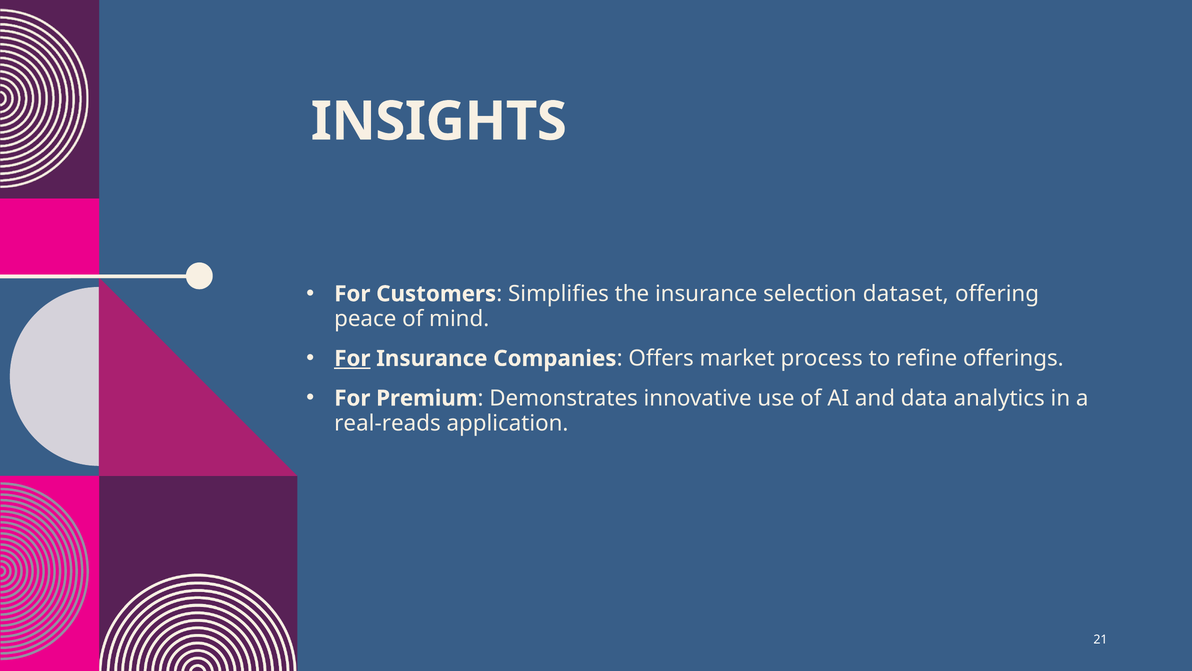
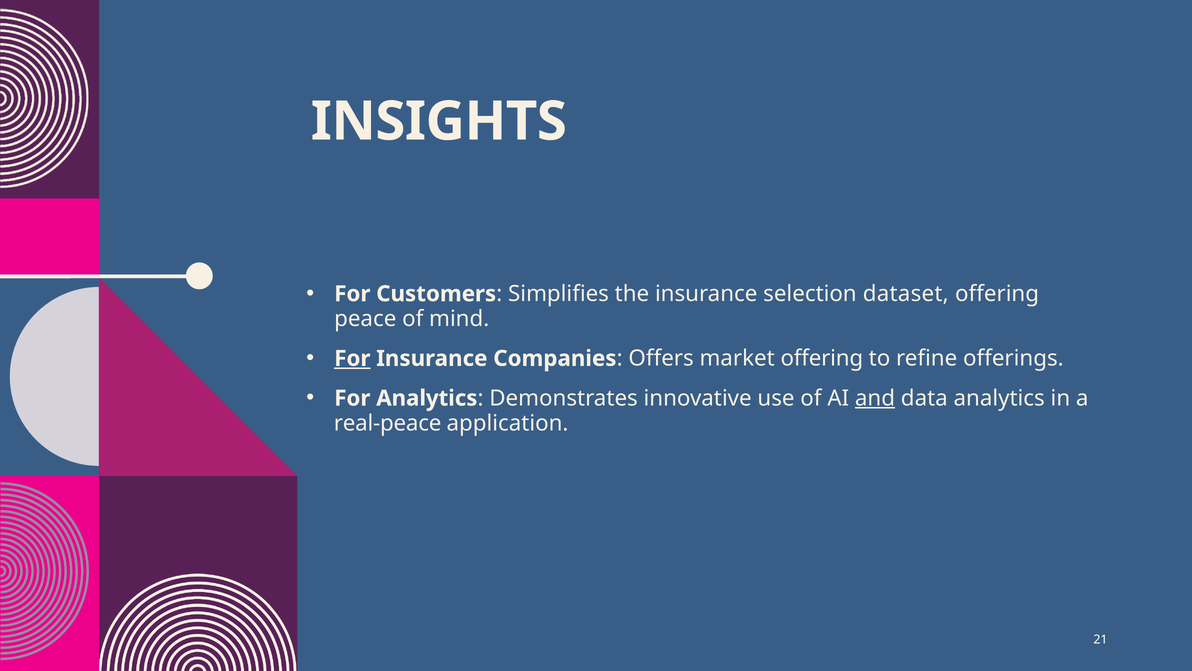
market process: process -> offering
For Premium: Premium -> Analytics
and underline: none -> present
real-reads: real-reads -> real-peace
